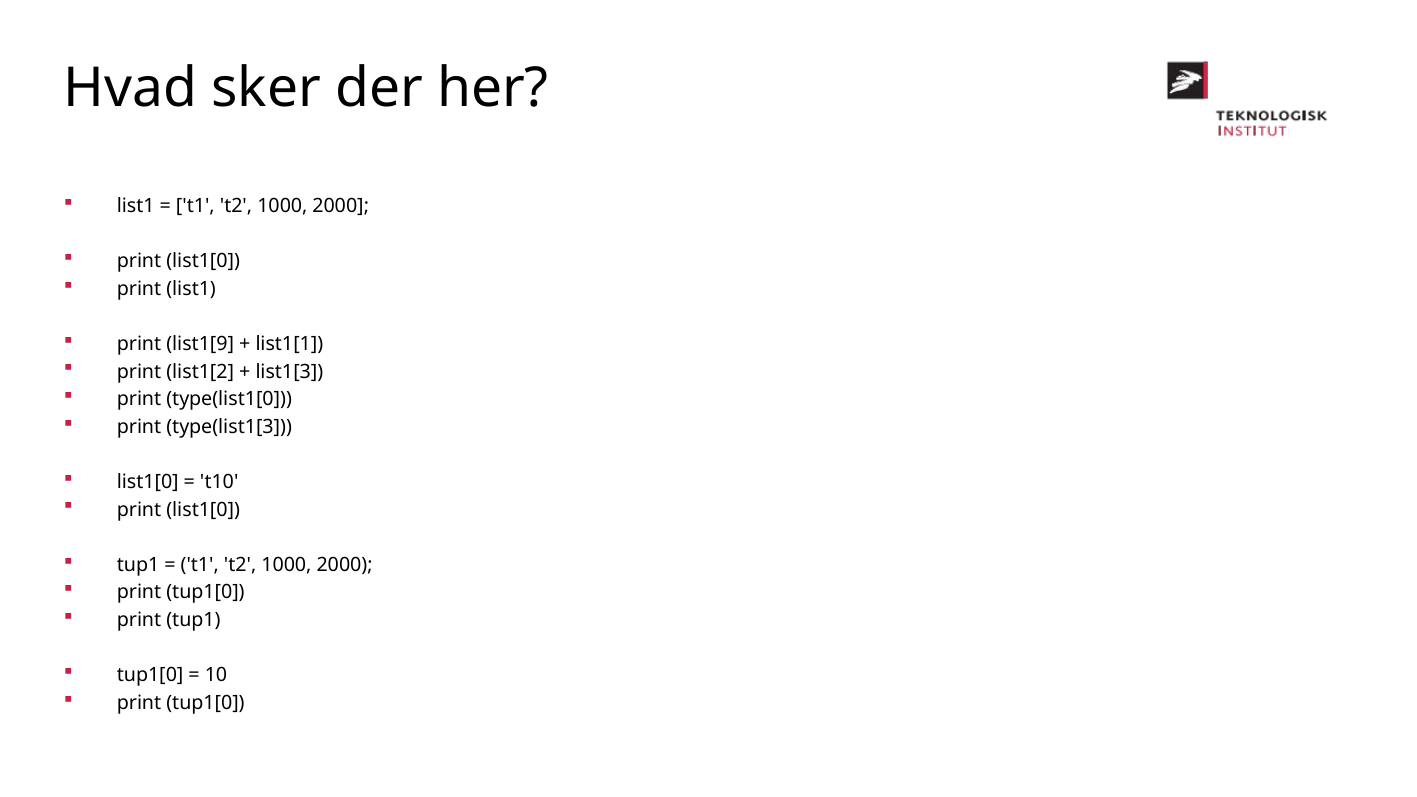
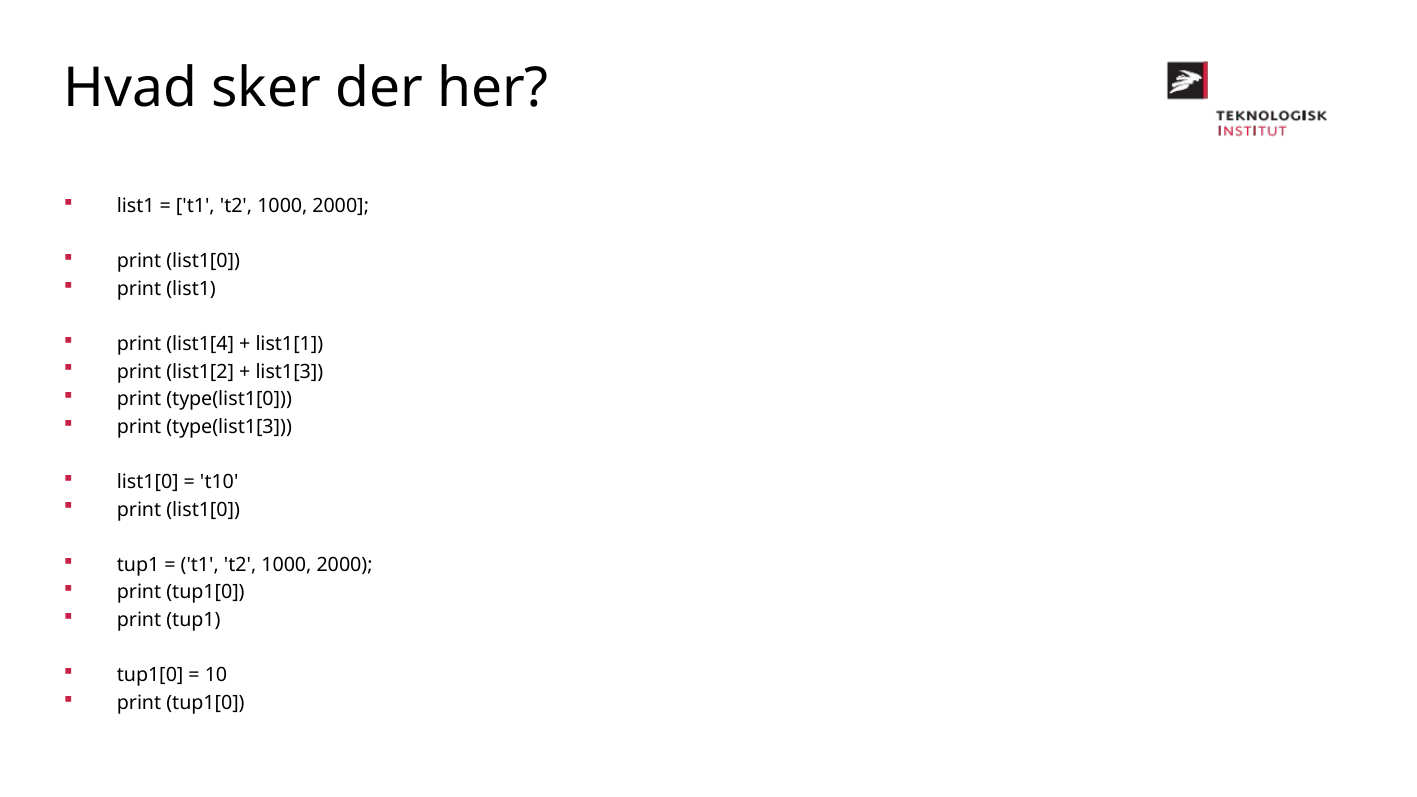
list1[9: list1[9 -> list1[4
